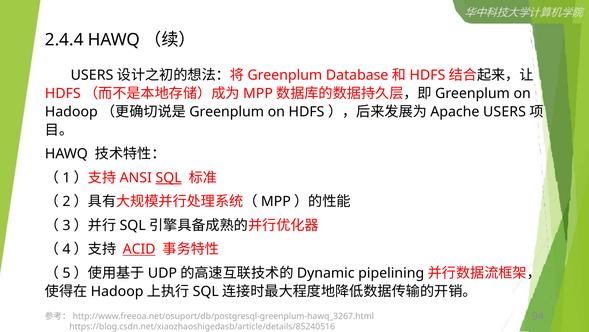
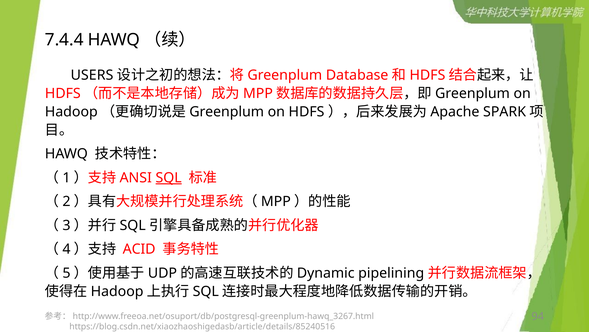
2.4.4: 2.4.4 -> 7.4.4
USERS at (504, 112): USERS -> SPARK
ACID underline: present -> none
